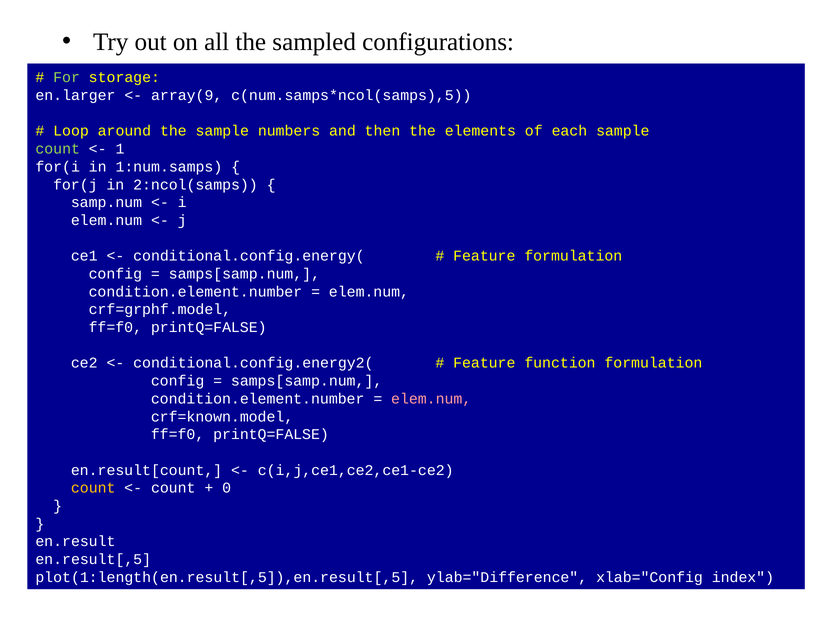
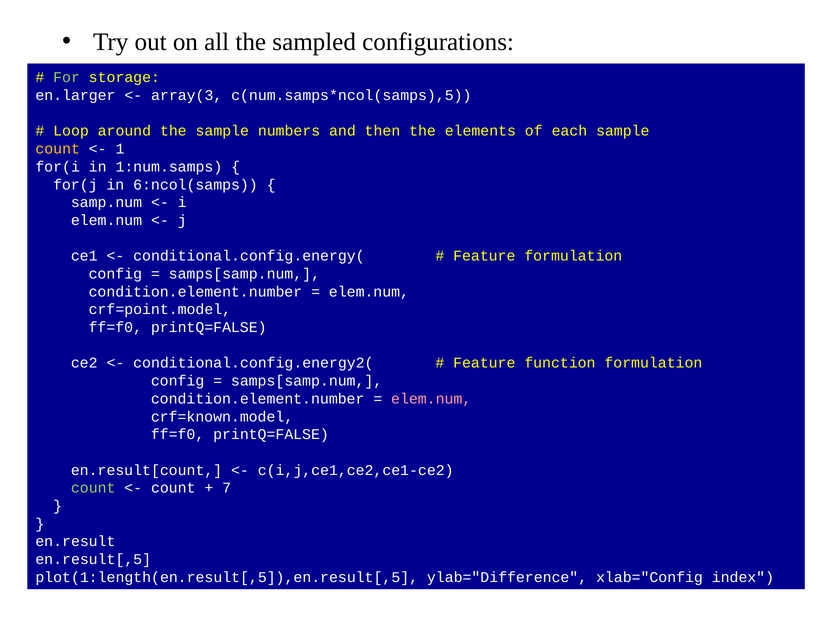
array(9: array(9 -> array(3
count at (58, 149) colour: light green -> yellow
2:ncol(samps: 2:ncol(samps -> 6:ncol(samps
crf=grphf.model: crf=grphf.model -> crf=point.model
count at (93, 488) colour: yellow -> light green
0: 0 -> 7
